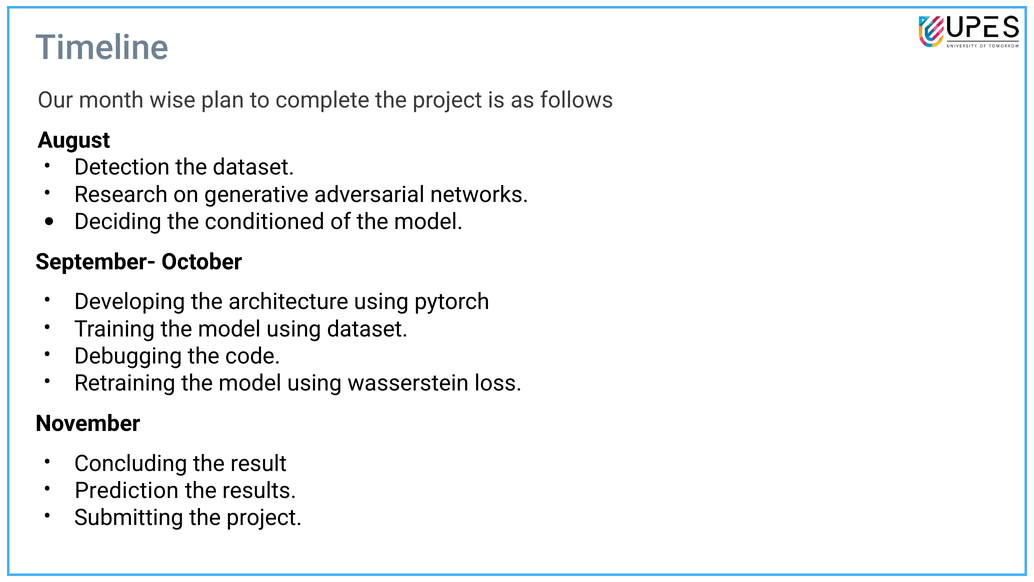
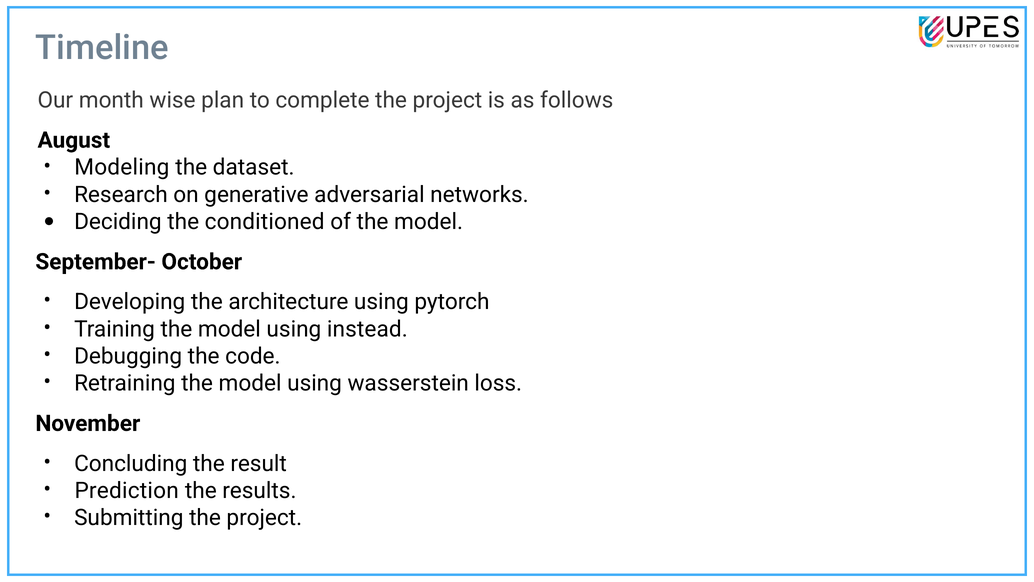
Detection: Detection -> Modeling
using dataset: dataset -> instead
